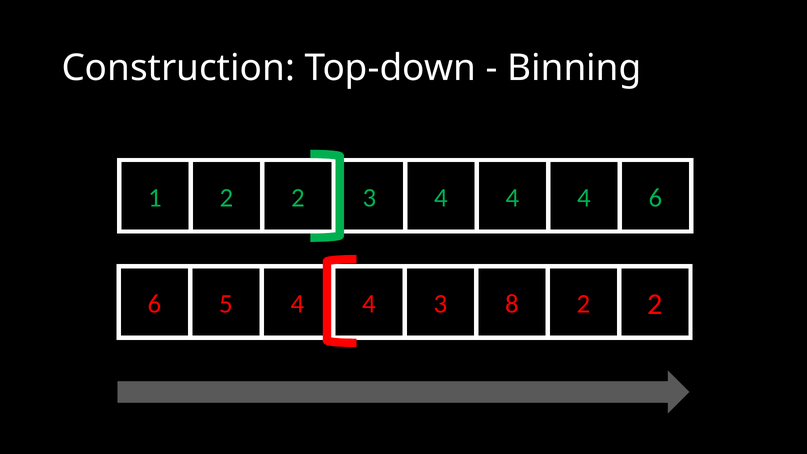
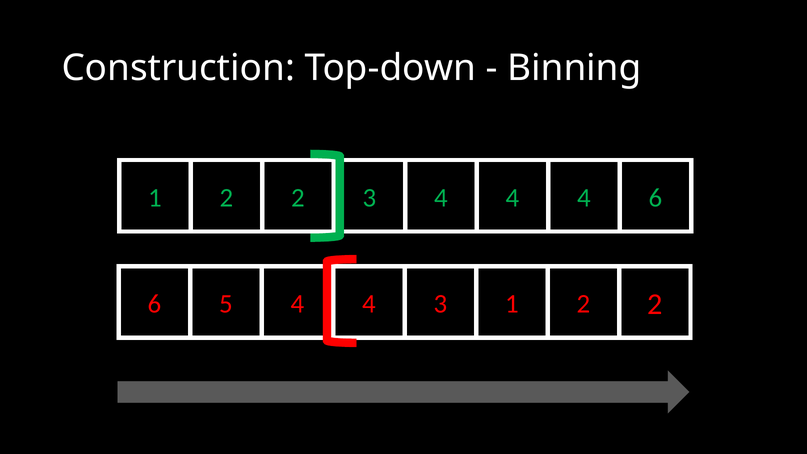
3 8: 8 -> 1
